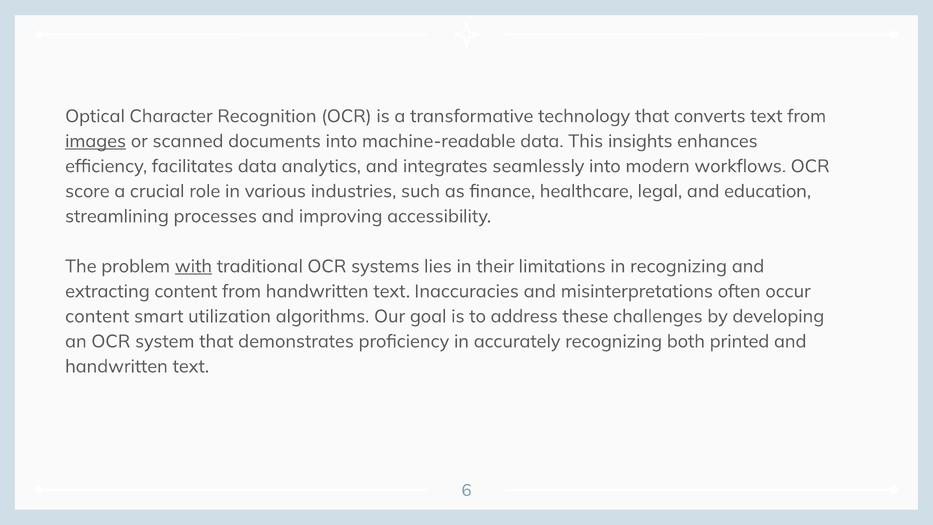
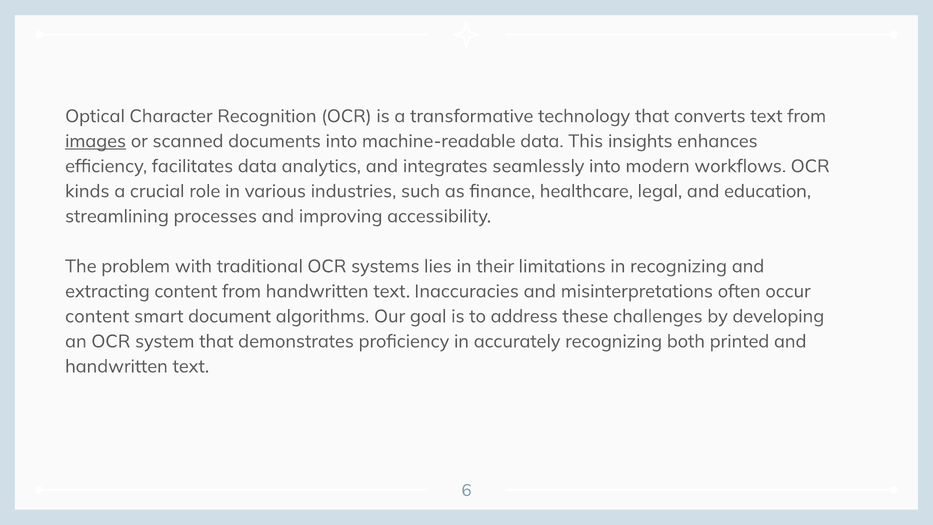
score: score -> kinds
with underline: present -> none
utilization: utilization -> document
